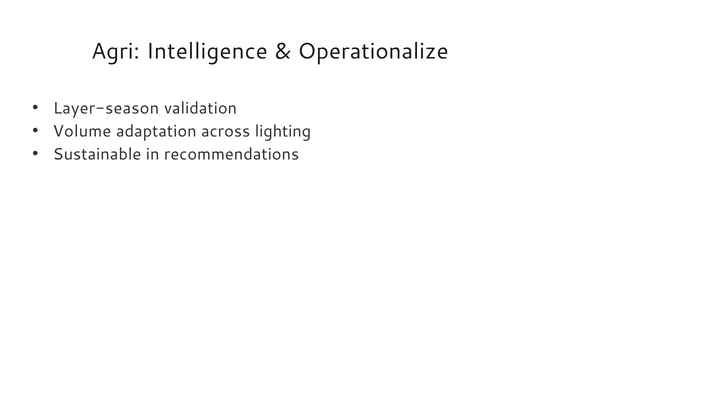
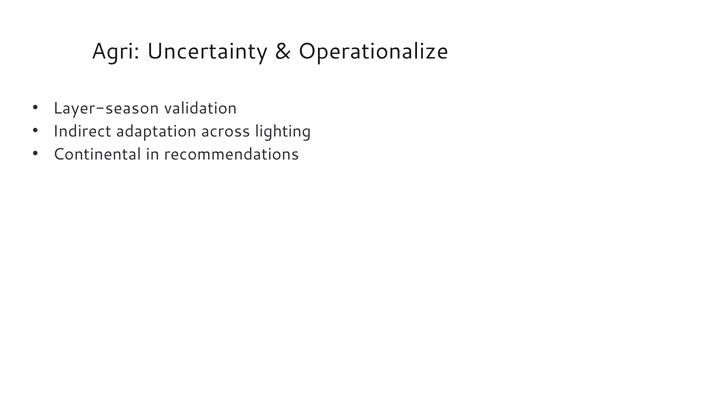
Intelligence: Intelligence -> Uncertainty
Volume: Volume -> Indirect
Sustainable: Sustainable -> Continental
